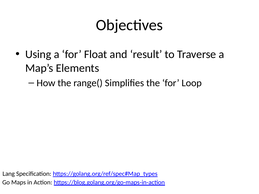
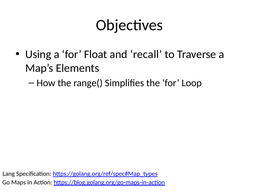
result: result -> recall
